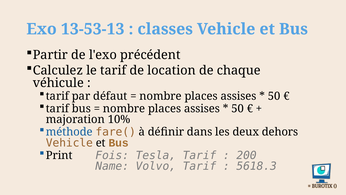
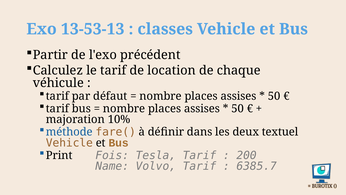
dehors: dehors -> textuel
5618.3: 5618.3 -> 6385.7
